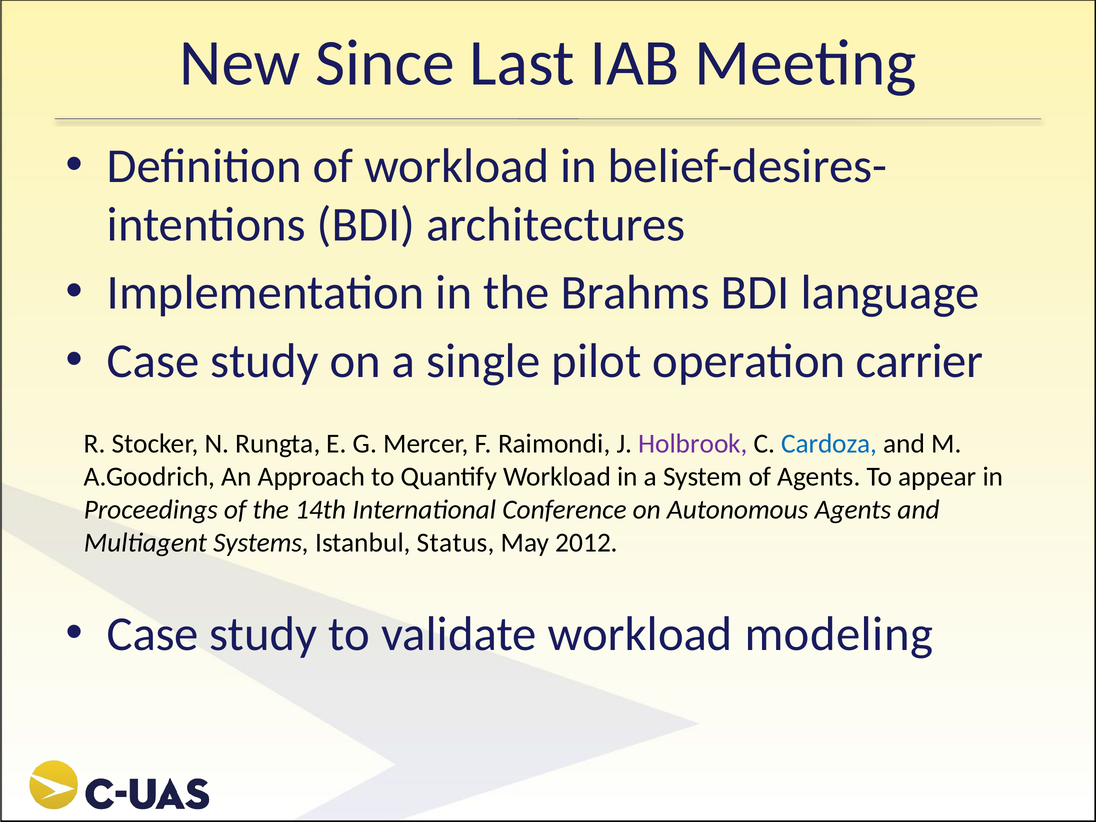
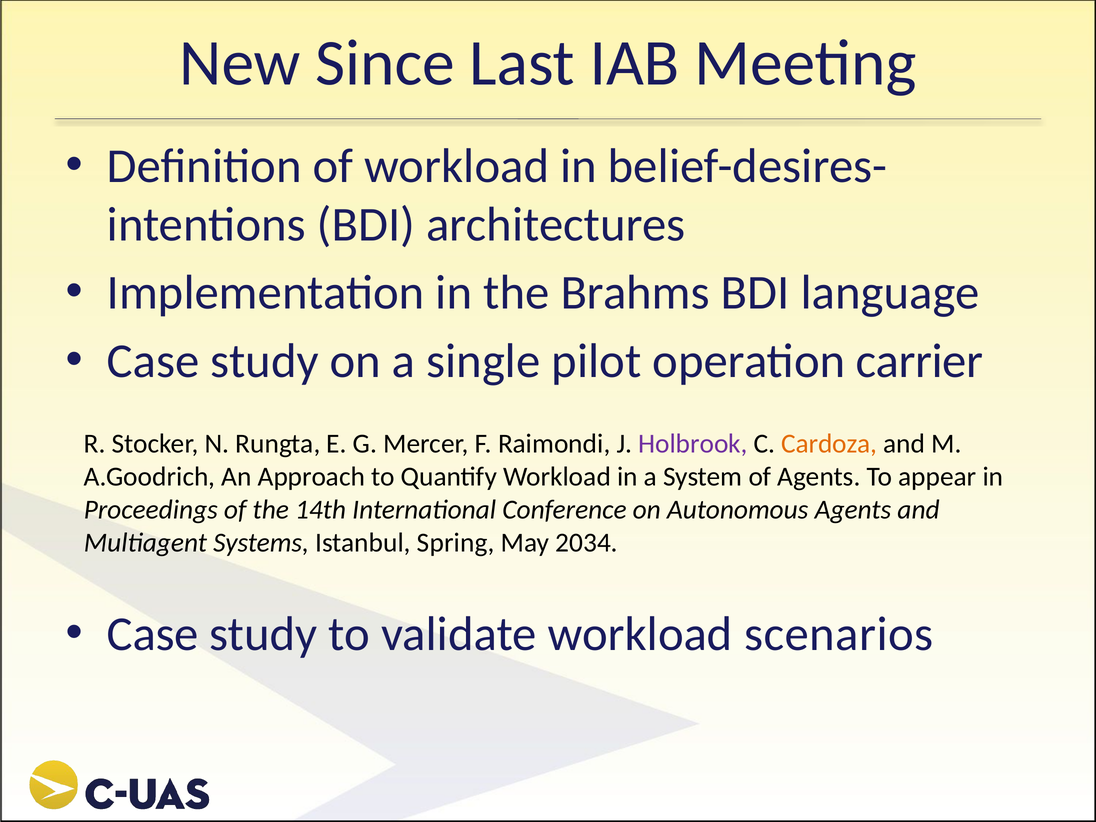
Cardoza colour: blue -> orange
Status: Status -> Spring
2012: 2012 -> 2034
modeling: modeling -> scenarios
